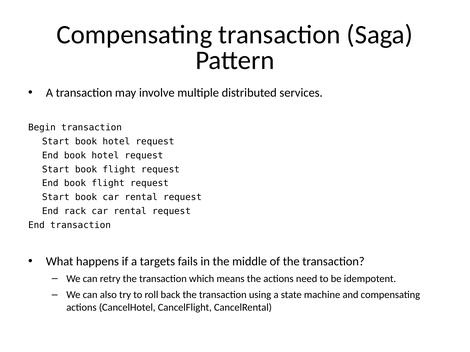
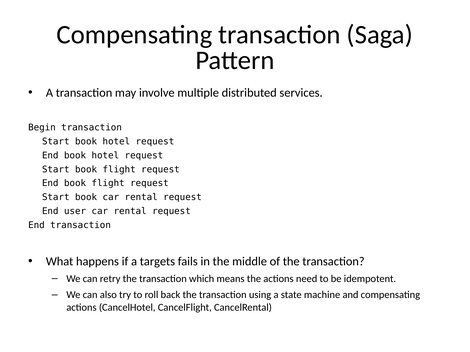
rack: rack -> user
